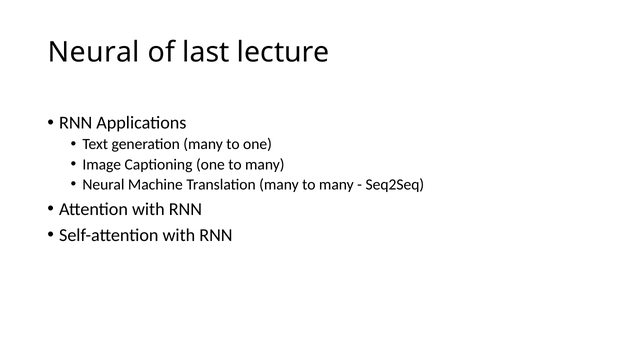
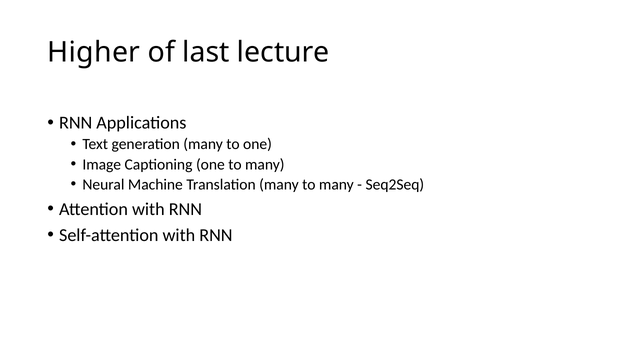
Neural at (94, 52): Neural -> Higher
